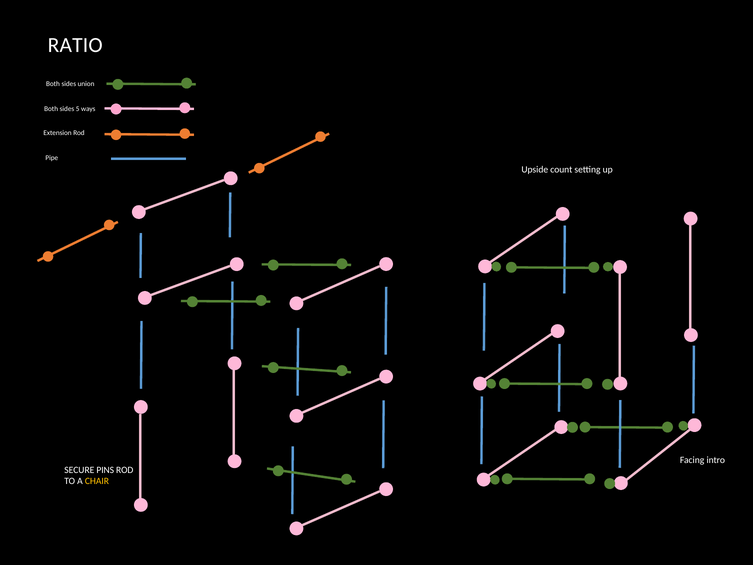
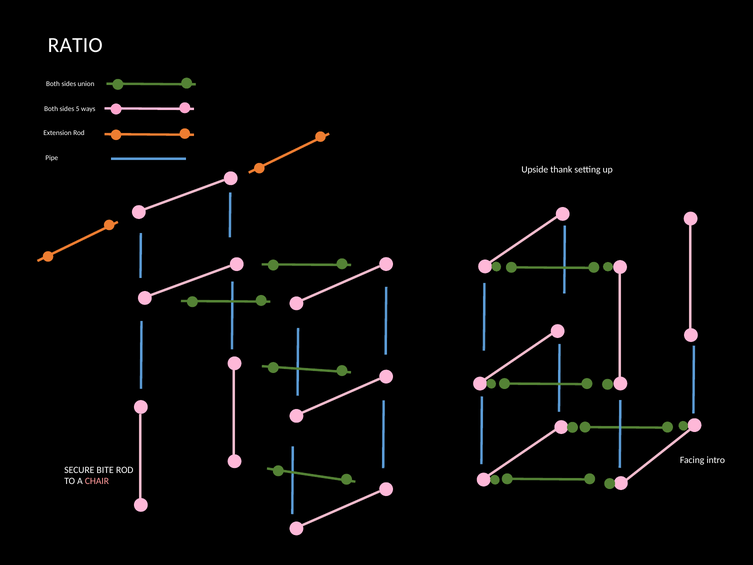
count: count -> thank
PINS: PINS -> BITE
CHAIR colour: yellow -> pink
